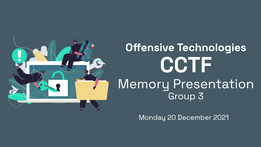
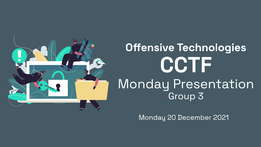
Memory at (144, 84): Memory -> Monday
